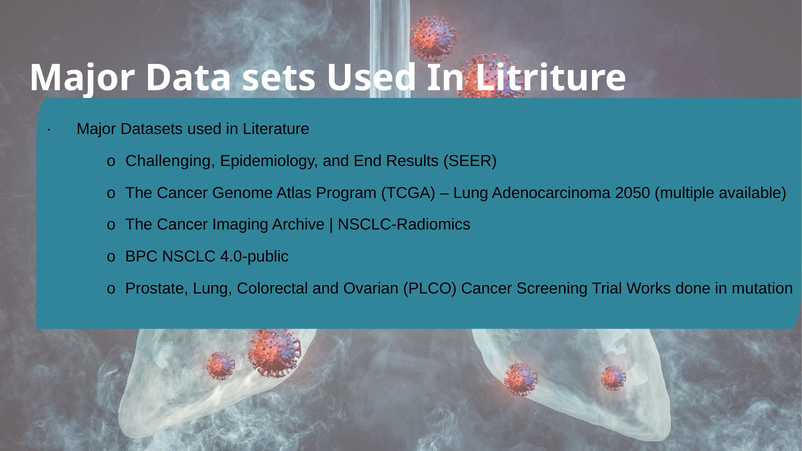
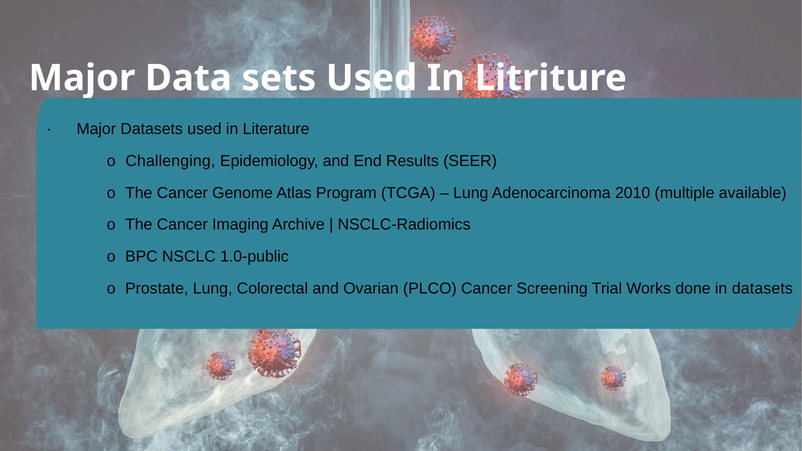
2050: 2050 -> 2010
4.0-public: 4.0-public -> 1.0-public
in mutation: mutation -> datasets
